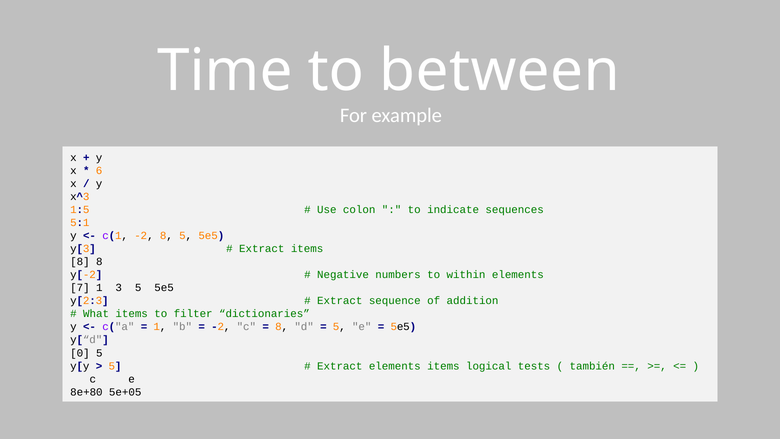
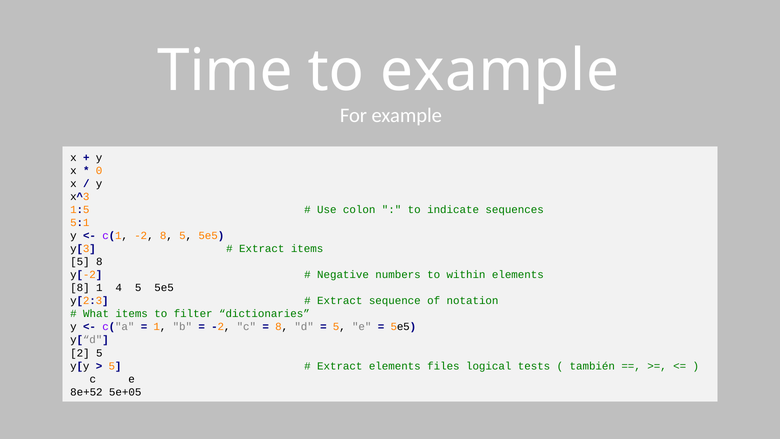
to between: between -> example
6: 6 -> 0
8 at (80, 262): 8 -> 5
7 at (80, 288): 7 -> 8
3: 3 -> 4
addition: addition -> notation
0: 0 -> 2
elements items: items -> files
8e+80: 8e+80 -> 8e+52
